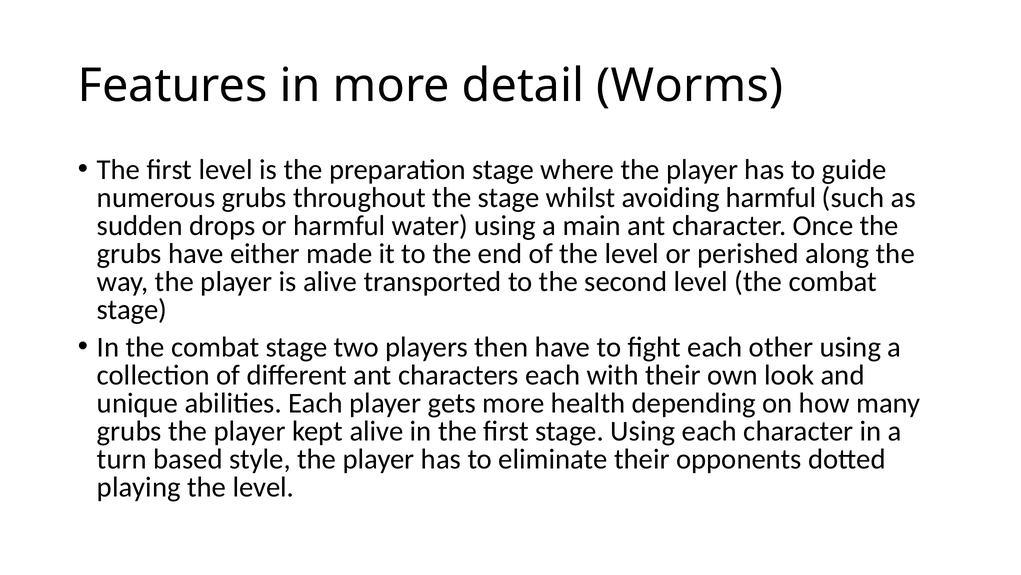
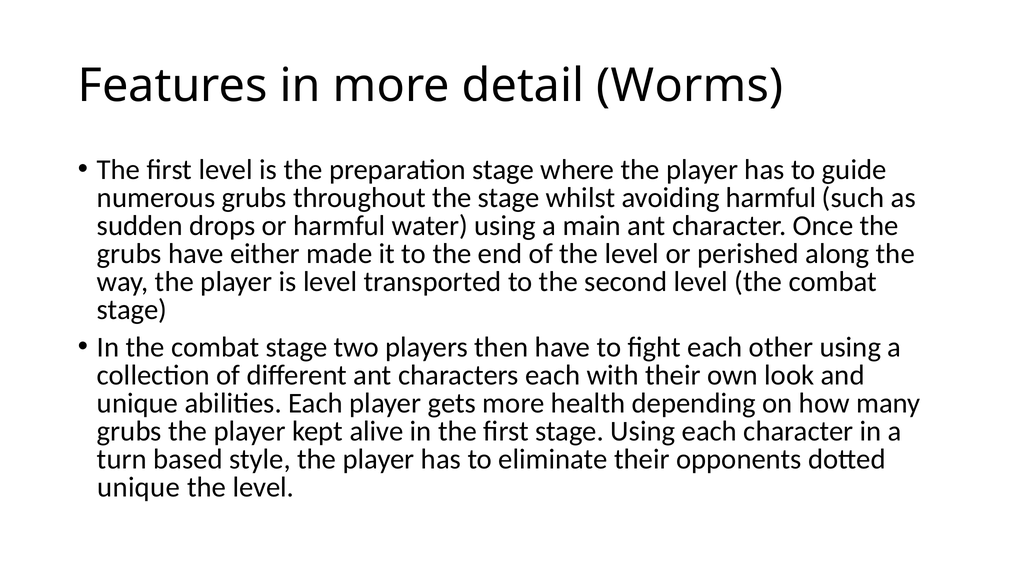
is alive: alive -> level
playing at (139, 487): playing -> unique
